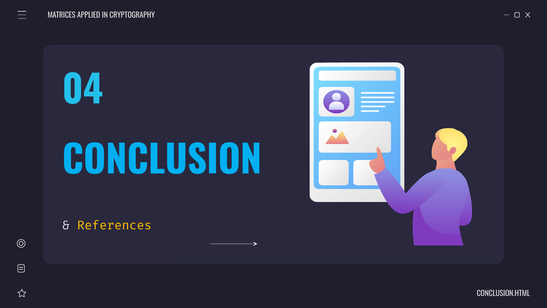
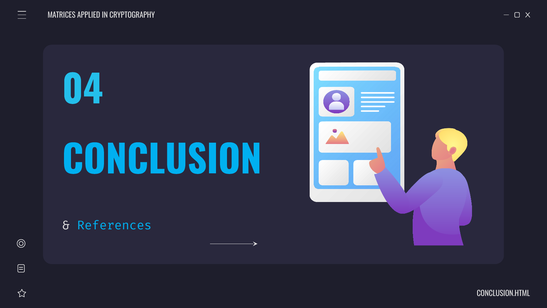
References colour: yellow -> light blue
